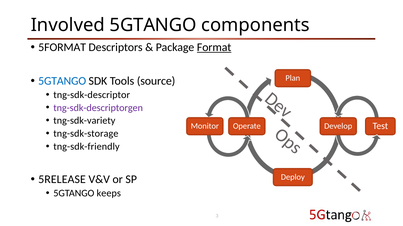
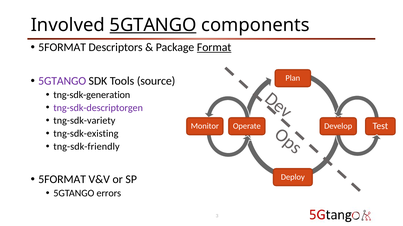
5GTANGO at (153, 25) underline: none -> present
5GTANGO at (62, 81) colour: blue -> purple
tng-sdk-descriptor: tng-sdk-descriptor -> tng-sdk-generation
tng-sdk-storage: tng-sdk-storage -> tng-sdk-existing
5RELEASE at (62, 180): 5RELEASE -> 5FORMAT
keeps: keeps -> errors
